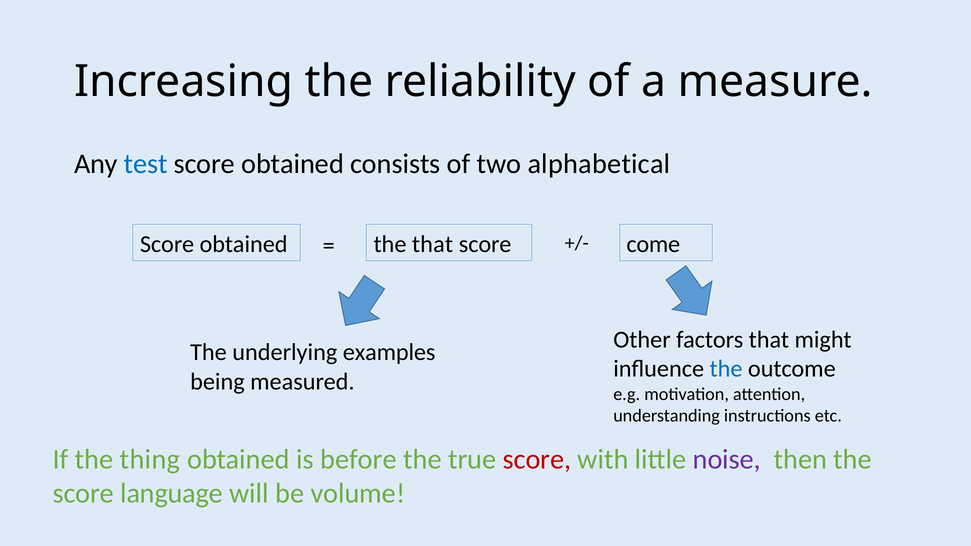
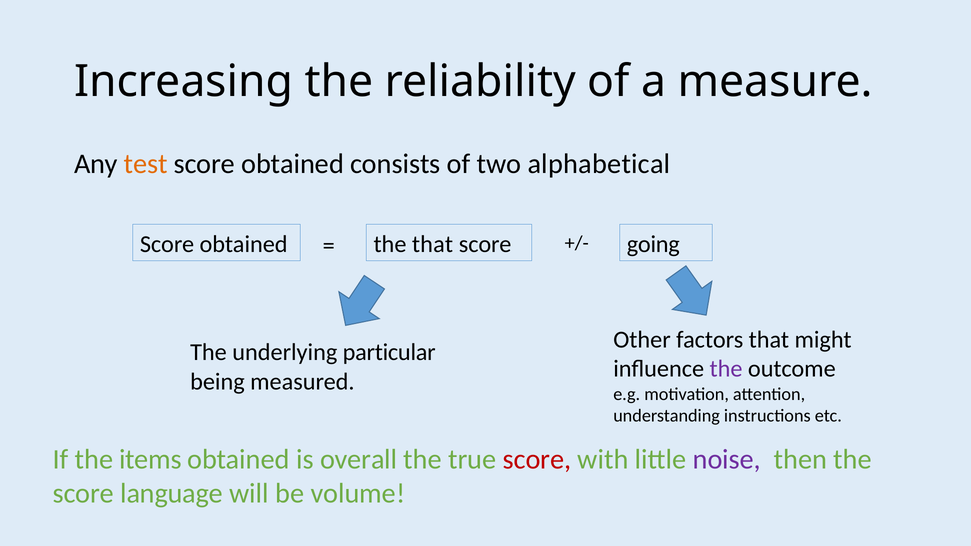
test colour: blue -> orange
come: come -> going
examples: examples -> particular
the at (726, 369) colour: blue -> purple
thing: thing -> items
before: before -> overall
